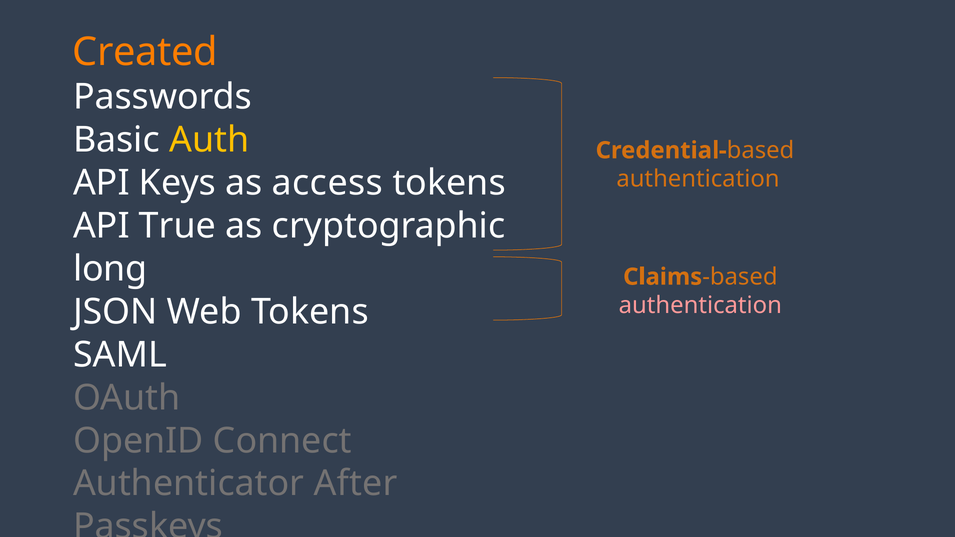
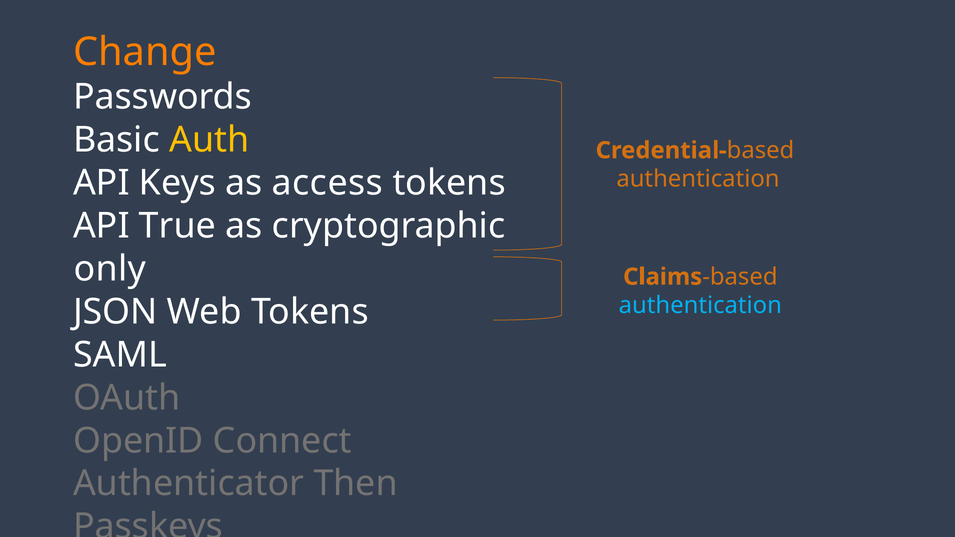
Created: Created -> Change
long: long -> only
authentication at (700, 306) colour: pink -> light blue
After: After -> Then
